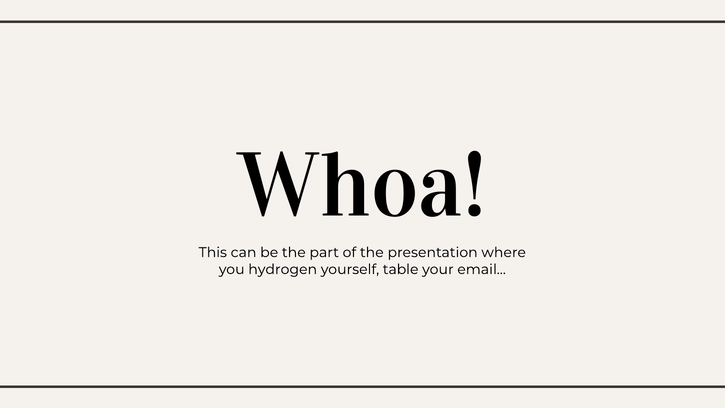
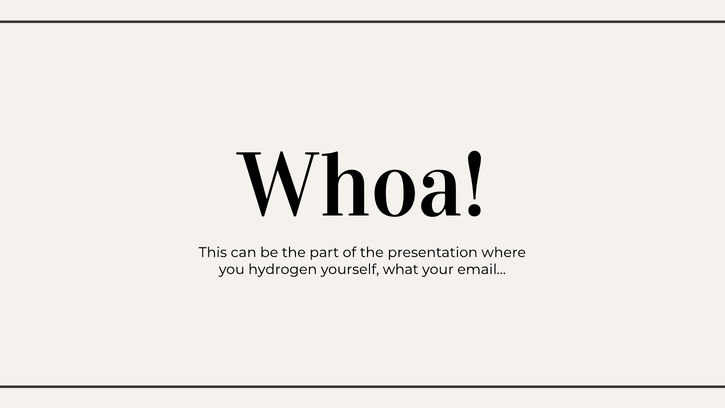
table: table -> what
